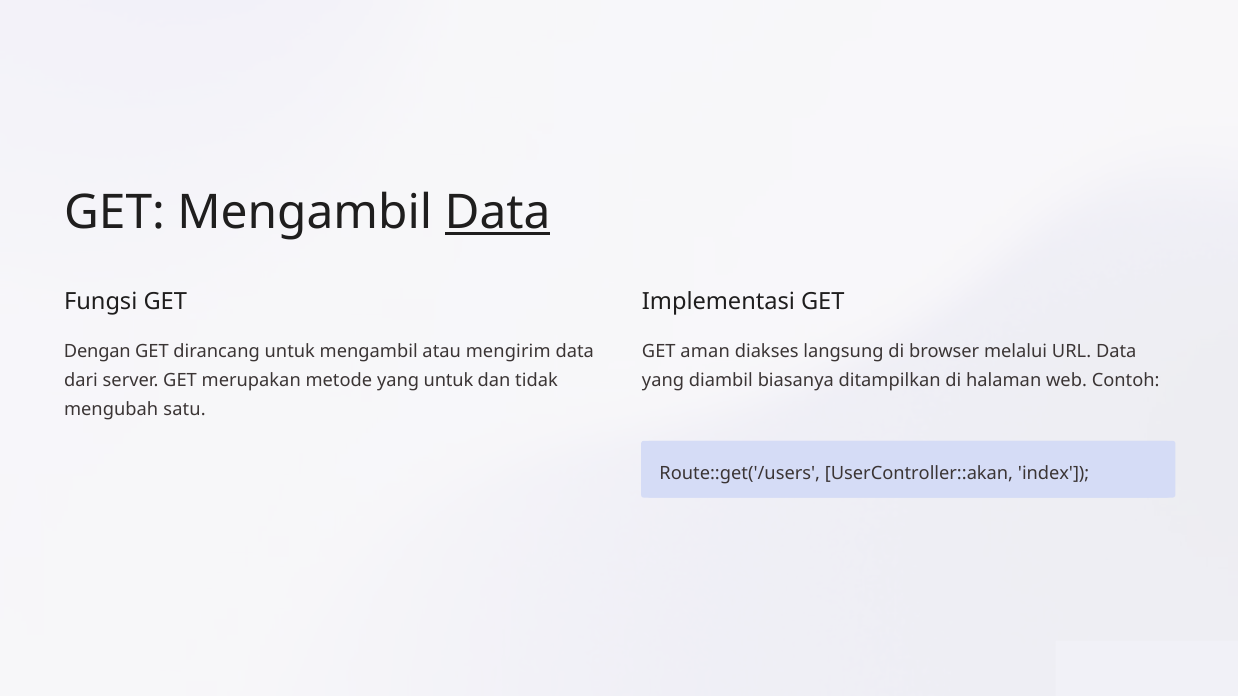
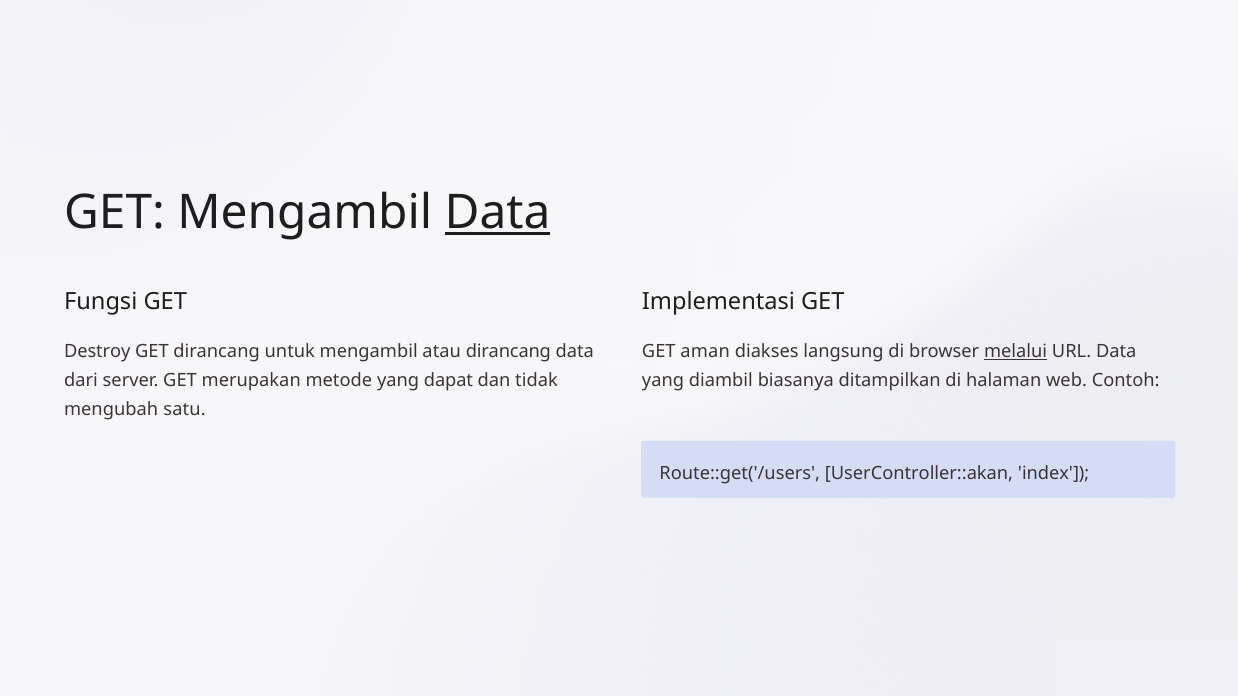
Dengan: Dengan -> Destroy
atau mengirim: mengirim -> dirancang
melalui underline: none -> present
yang untuk: untuk -> dapat
